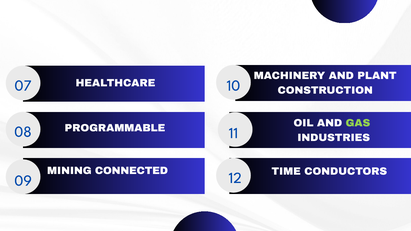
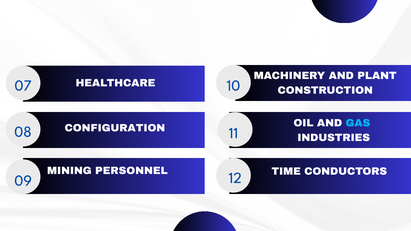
GAS colour: light green -> light blue
PROGRAMMABLE: PROGRAMMABLE -> CONFIGURATION
CONNECTED: CONNECTED -> PERSONNEL
